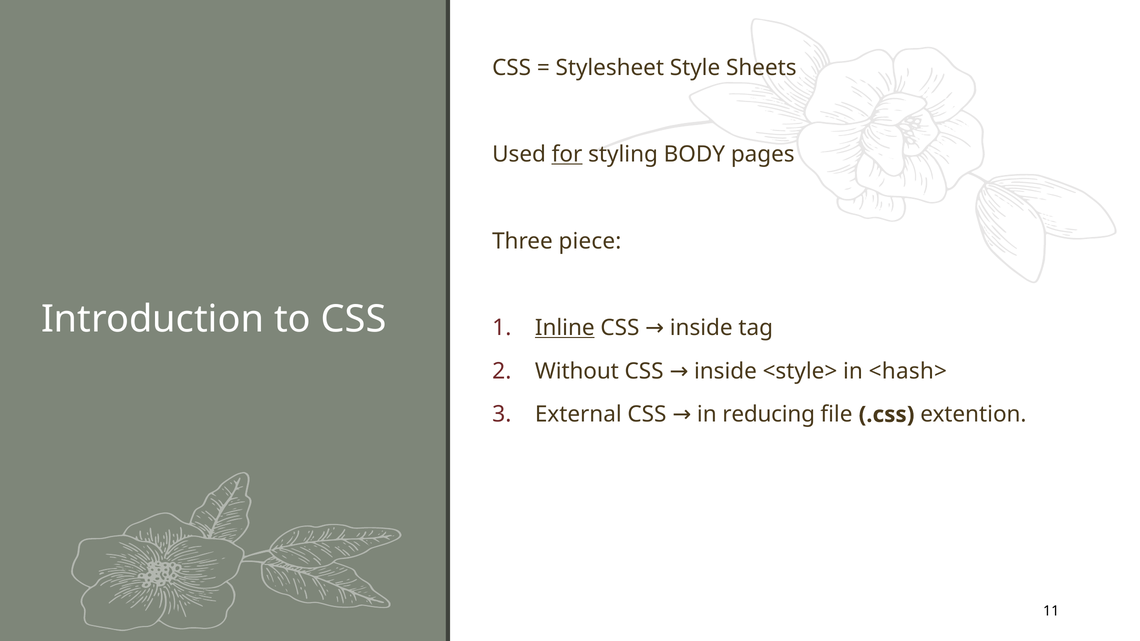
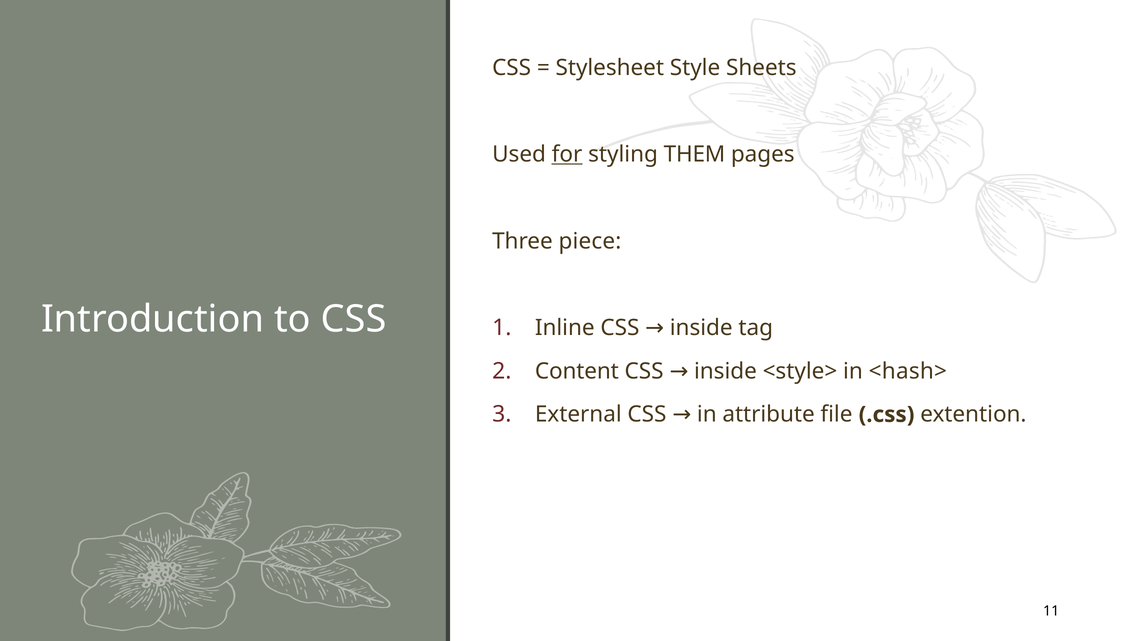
BODY: BODY -> THEM
Inline underline: present -> none
Without: Without -> Content
reducing: reducing -> attribute
